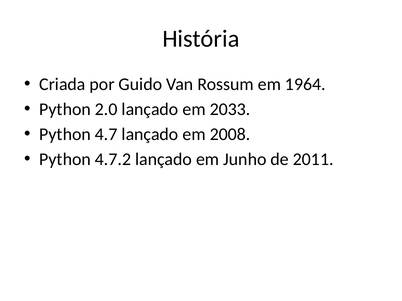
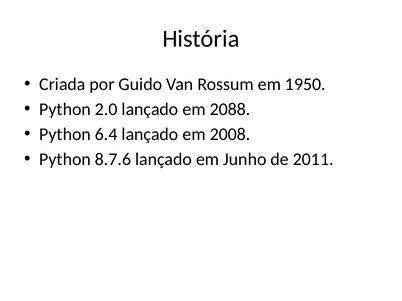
1964: 1964 -> 1950
2033: 2033 -> 2088
4.7: 4.7 -> 6.4
4.7.2: 4.7.2 -> 8.7.6
